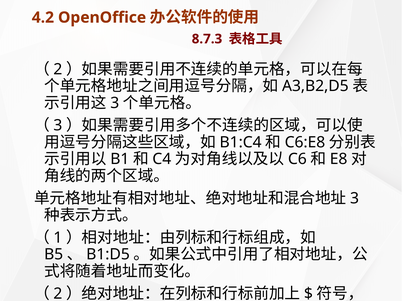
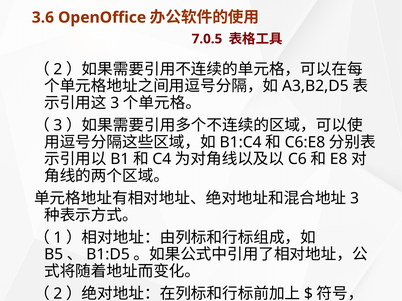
4.2: 4.2 -> 3.6
8.7.3: 8.7.3 -> 7.0.5
